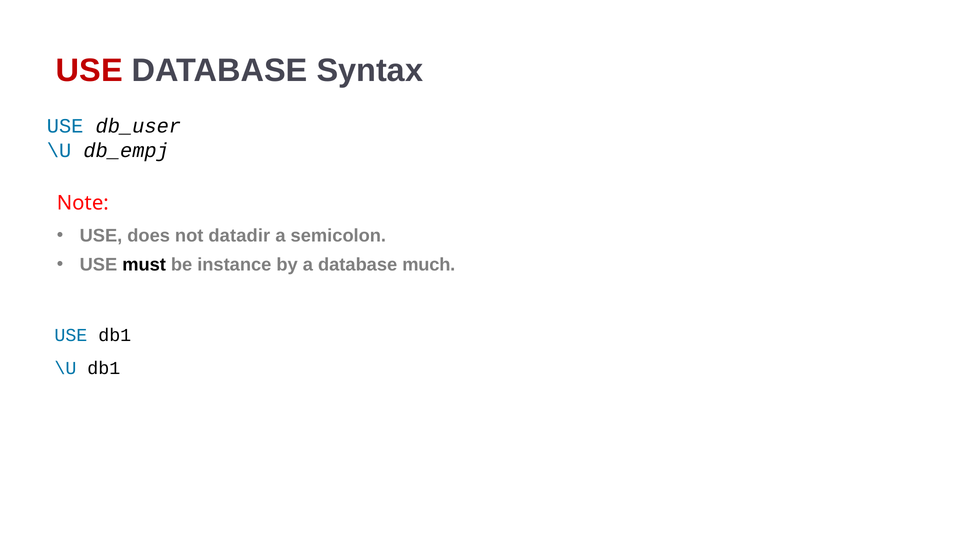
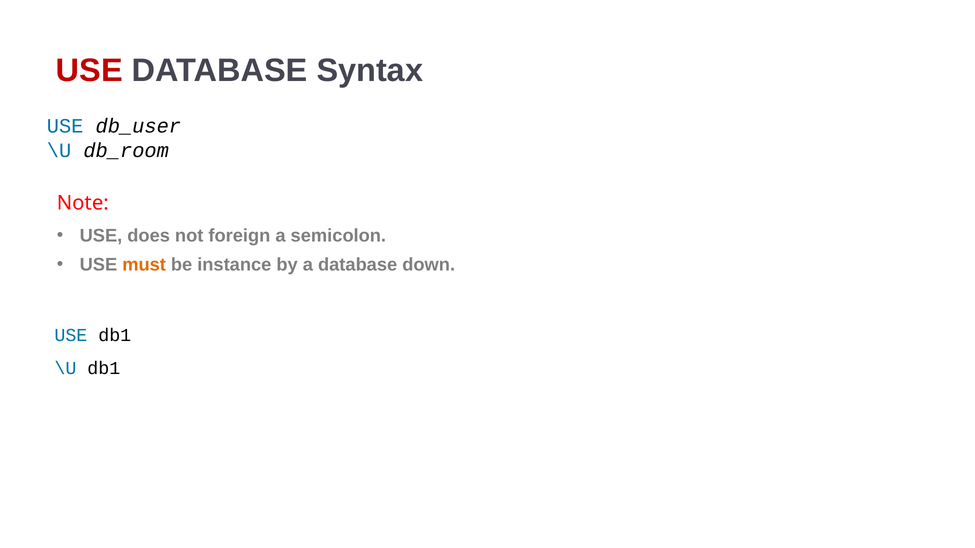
db_empj: db_empj -> db_room
datadir: datadir -> foreign
must colour: black -> orange
much: much -> down
